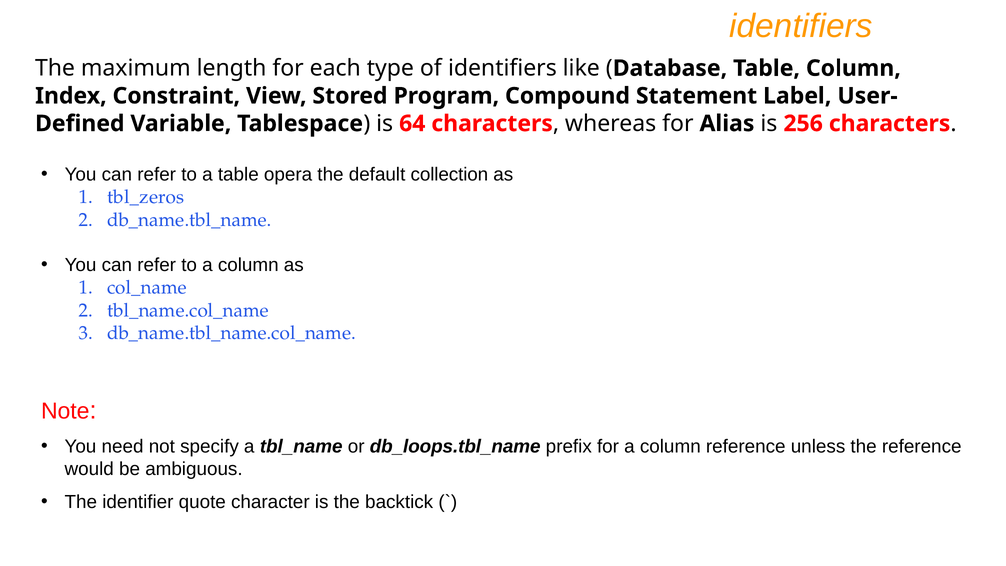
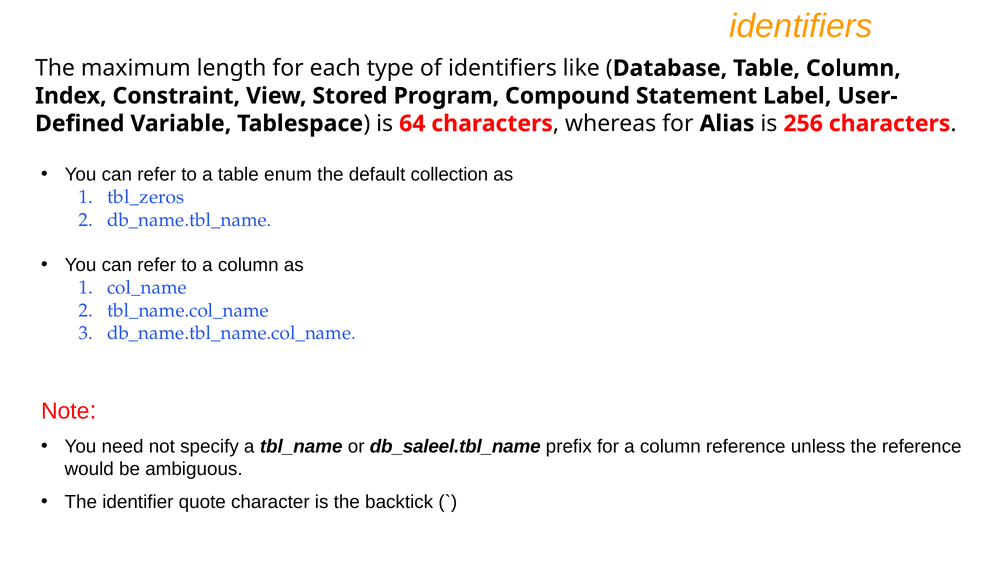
opera: opera -> enum
db_loops.tbl_name: db_loops.tbl_name -> db_saleel.tbl_name
